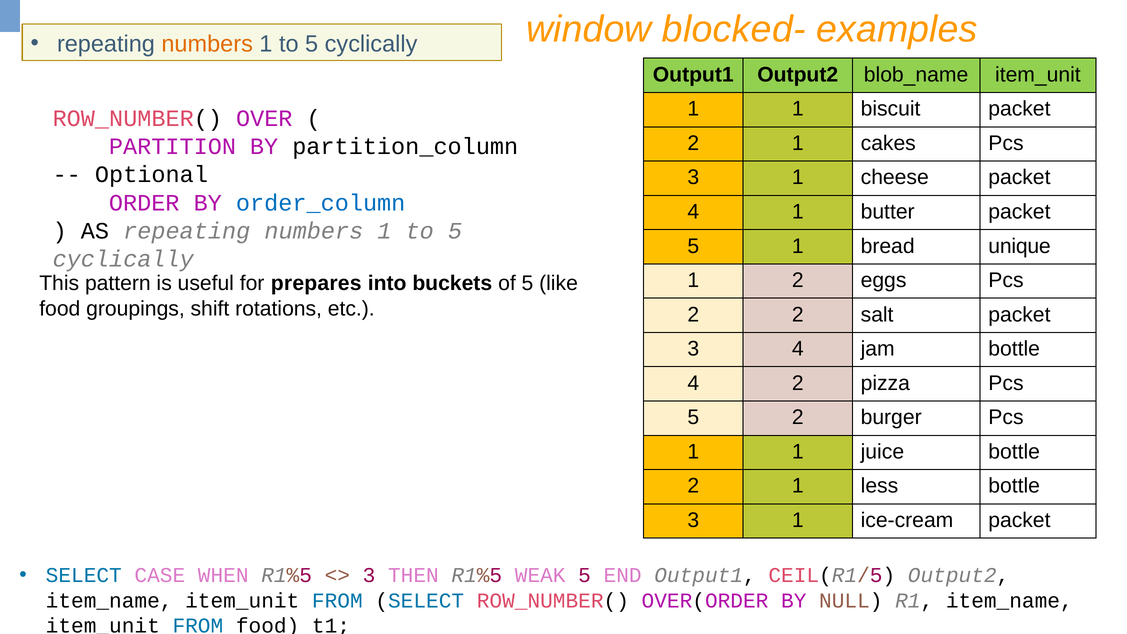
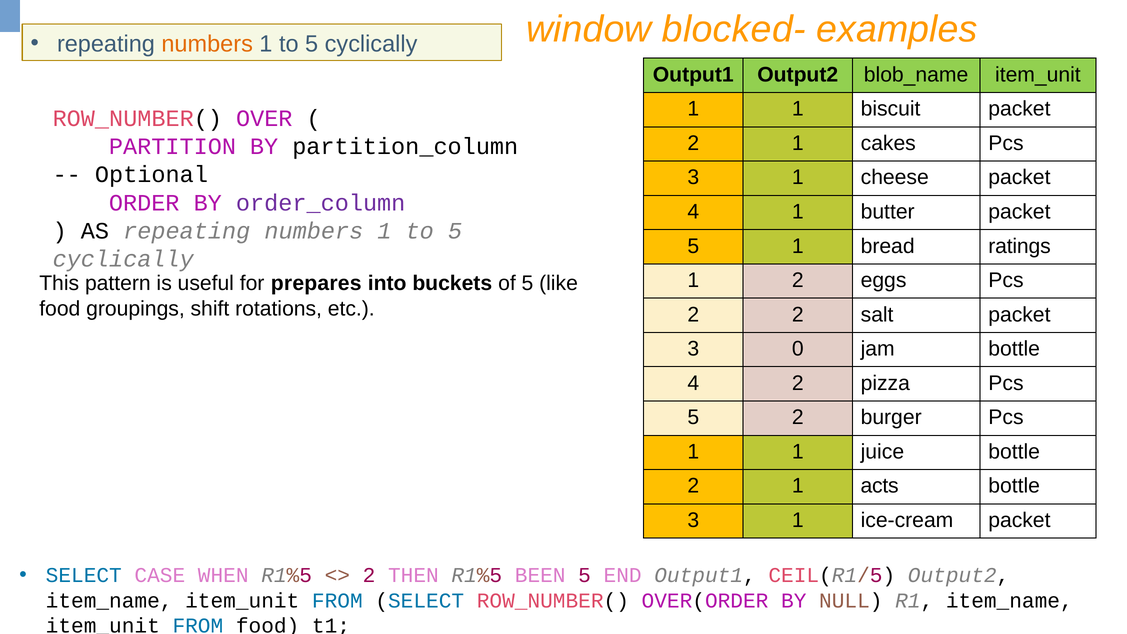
order_column colour: blue -> purple
unique: unique -> ratings
3 4: 4 -> 0
less: less -> acts
3 at (369, 575): 3 -> 2
WEAK: WEAK -> BEEN
